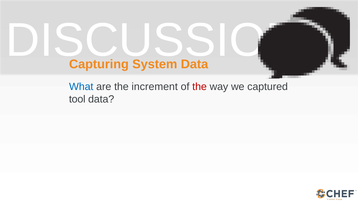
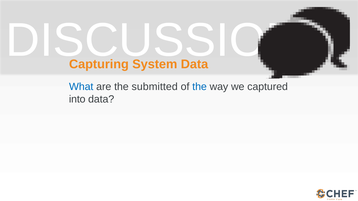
increment: increment -> submitted
the at (200, 87) colour: red -> blue
tool: tool -> into
